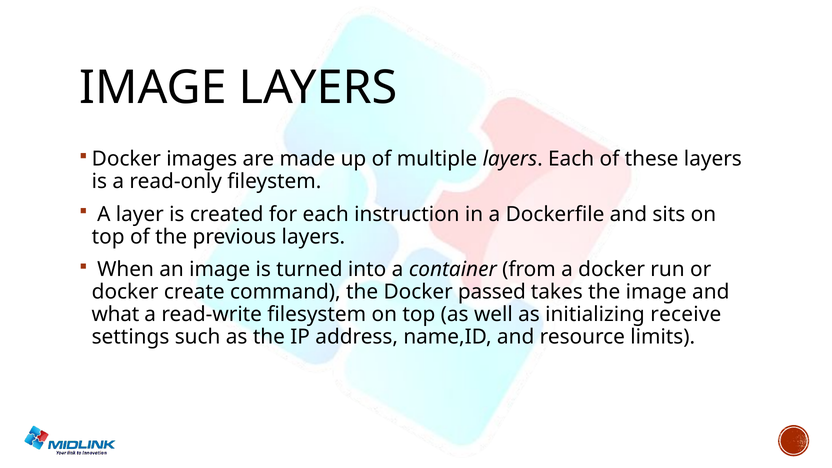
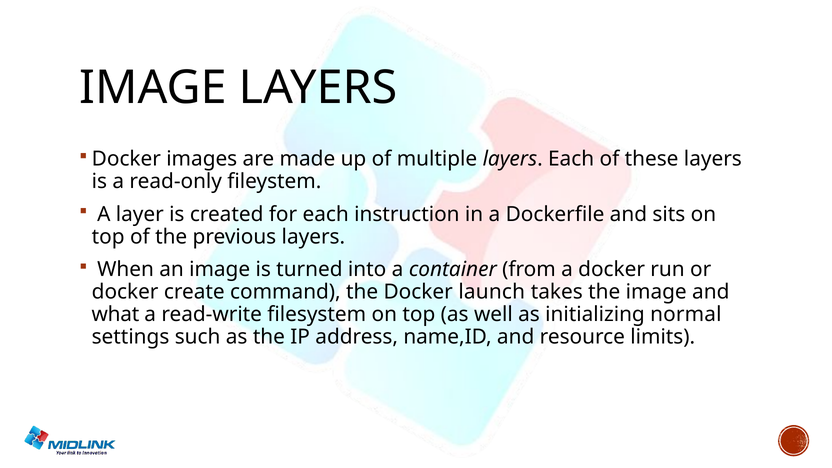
passed: passed -> launch
receive: receive -> normal
